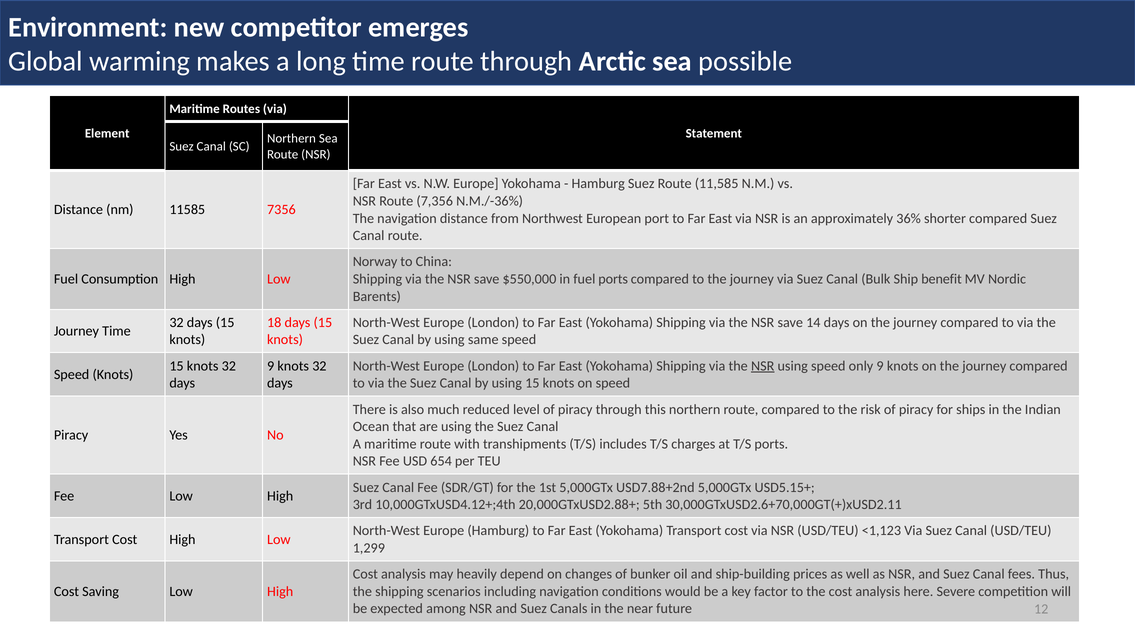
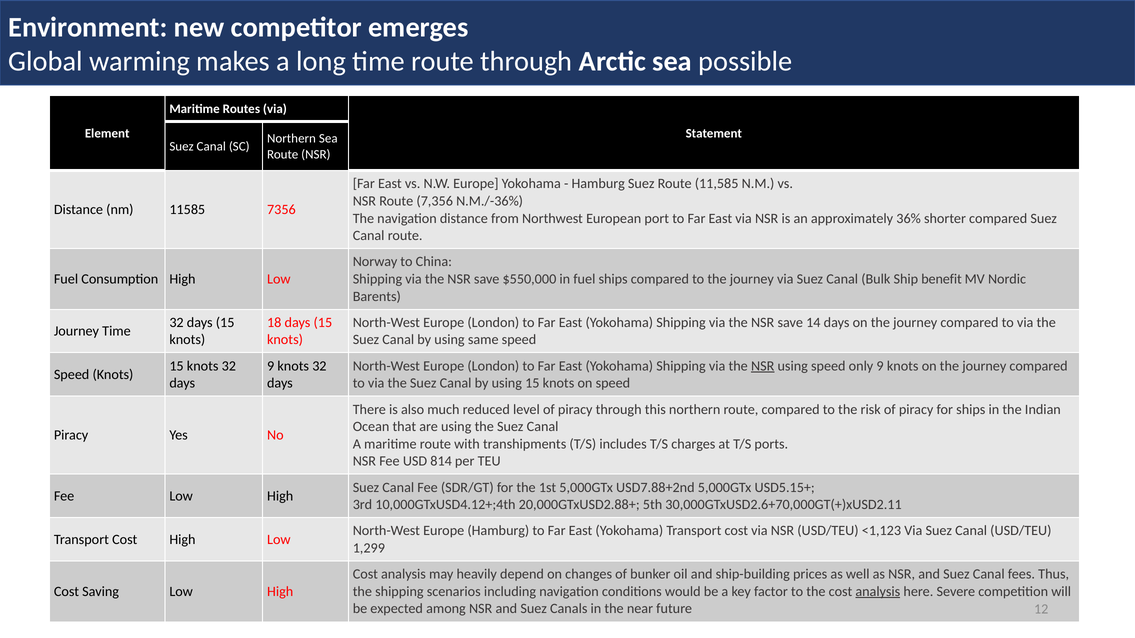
fuel ports: ports -> ships
654: 654 -> 814
analysis at (878, 592) underline: none -> present
